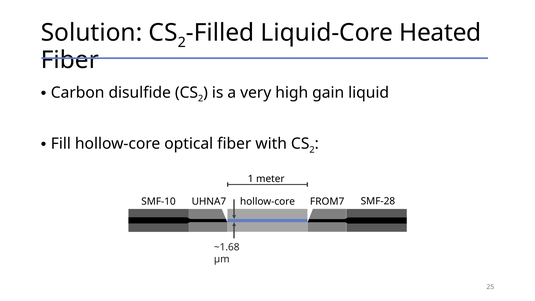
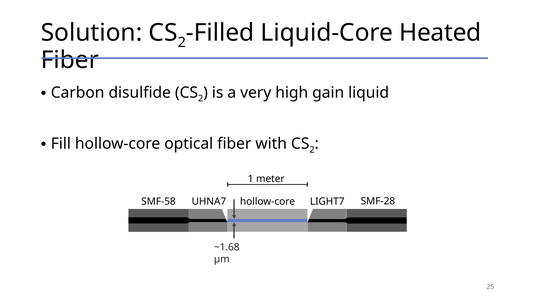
SMF-10: SMF-10 -> SMF-58
FROM7: FROM7 -> LIGHT7
